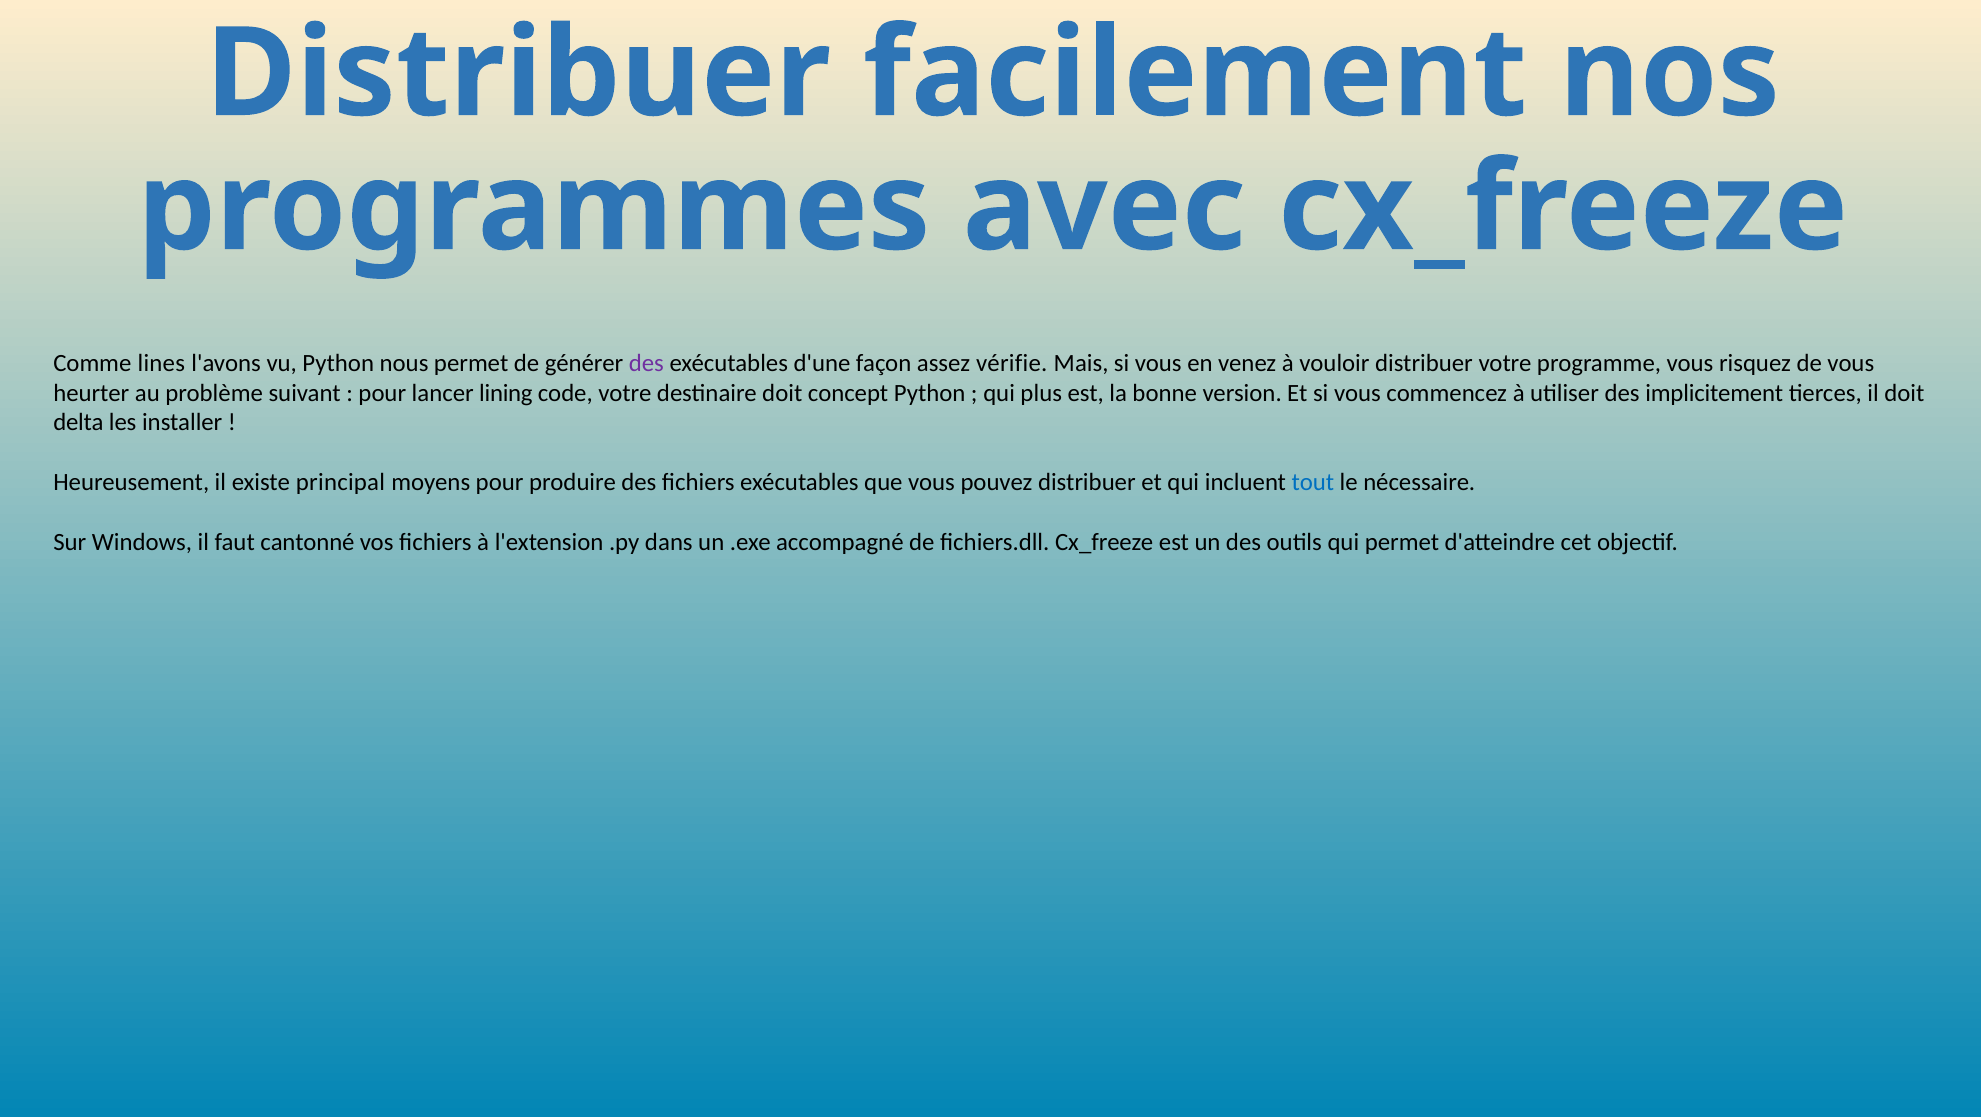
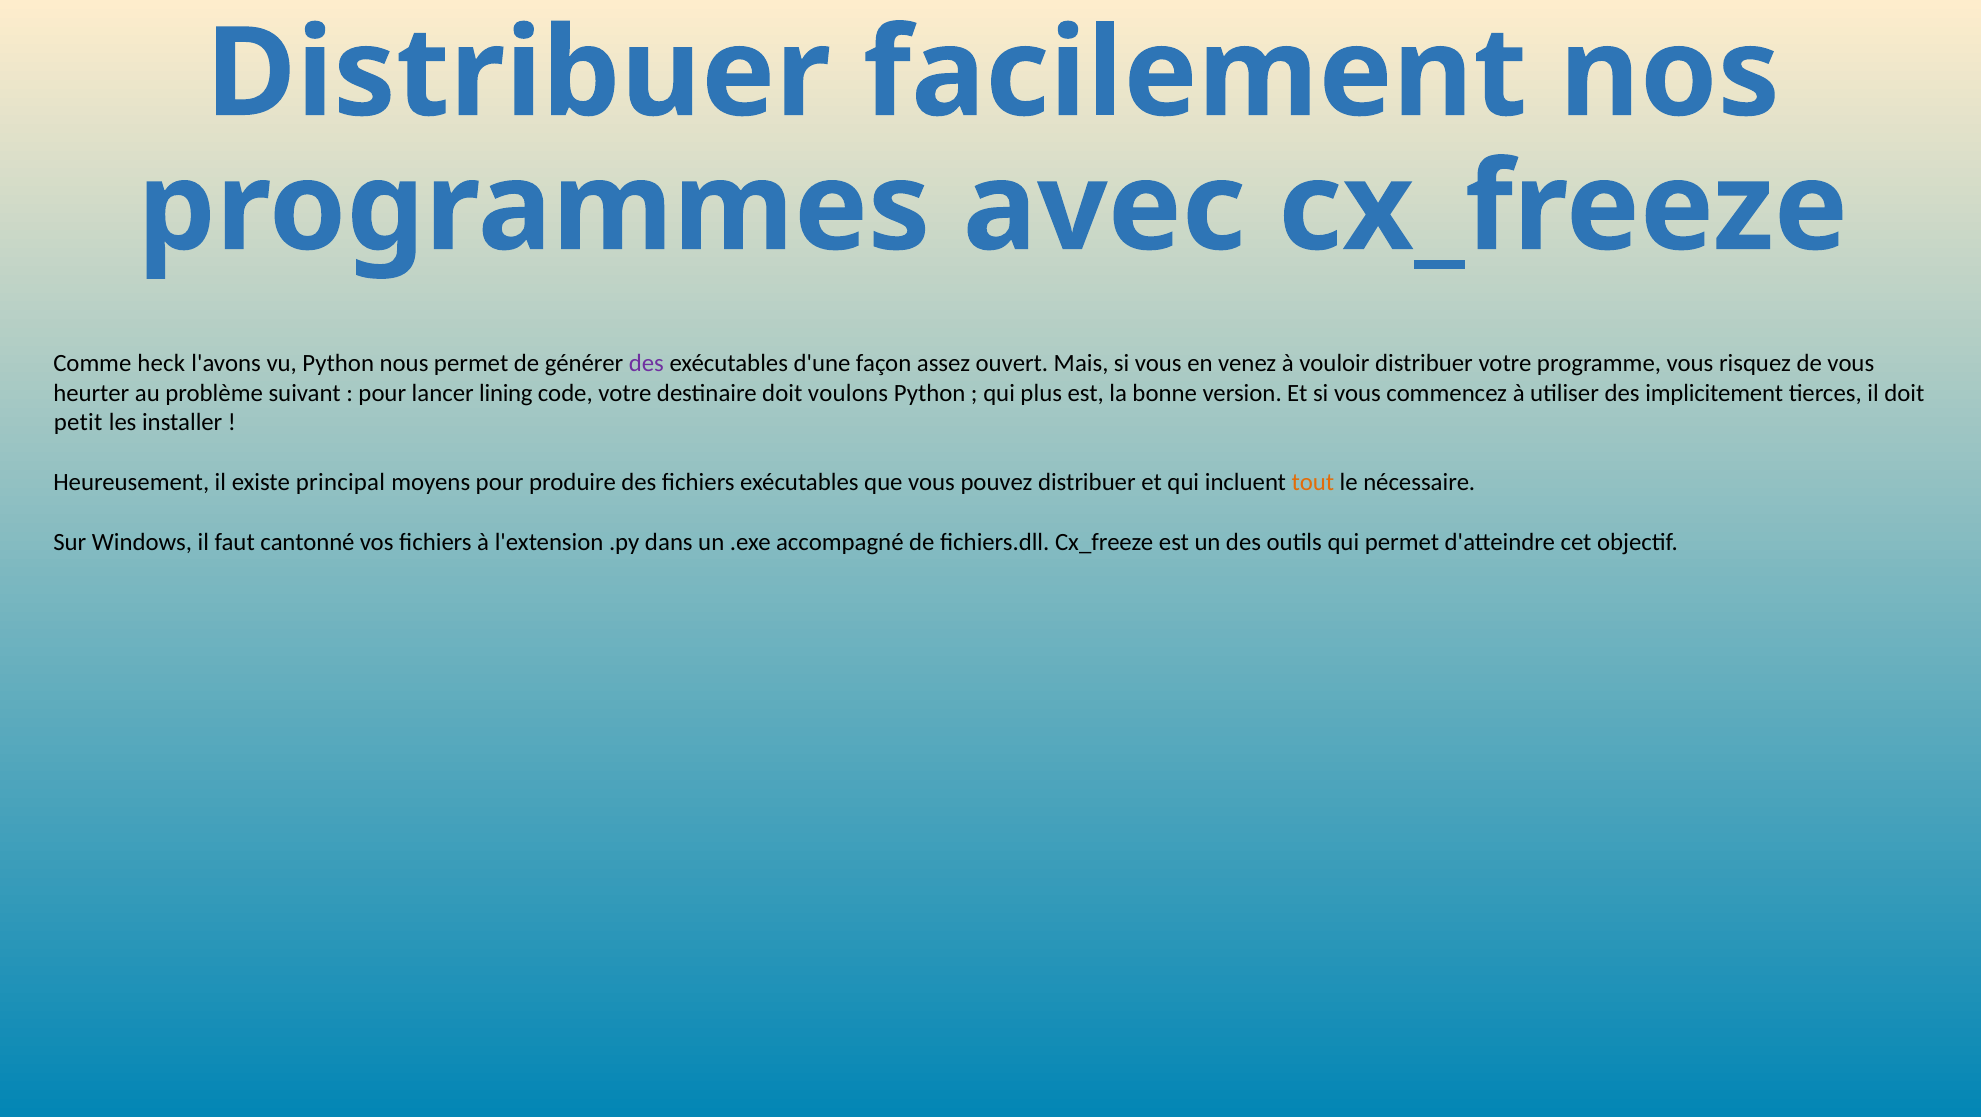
lines: lines -> heck
vérifie: vérifie -> ouvert
concept: concept -> voulons
delta: delta -> petit
tout colour: blue -> orange
